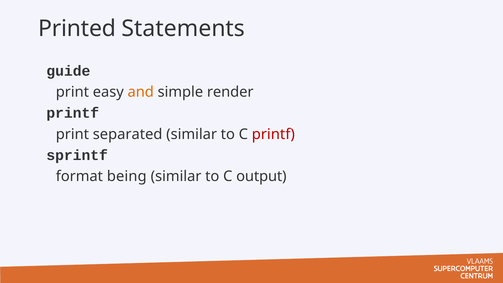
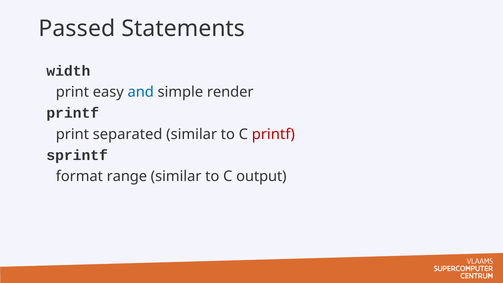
Printed: Printed -> Passed
guide: guide -> width
and colour: orange -> blue
being: being -> range
